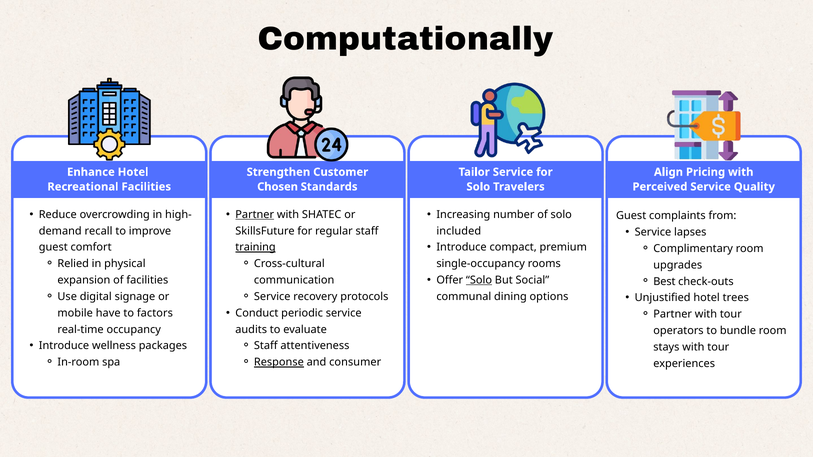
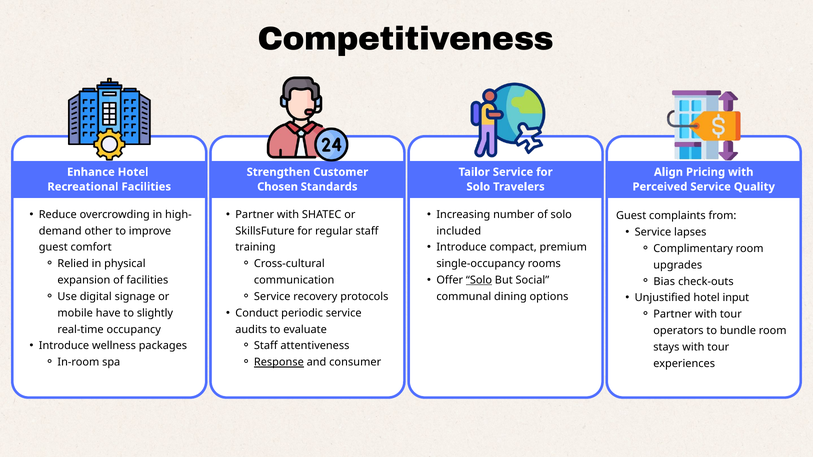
Computationally: Computationally -> Competitiveness
Partner at (255, 215) underline: present -> none
recall: recall -> other
training underline: present -> none
Best: Best -> Bias
trees: trees -> input
factors: factors -> slightly
